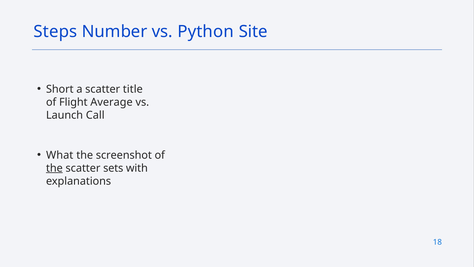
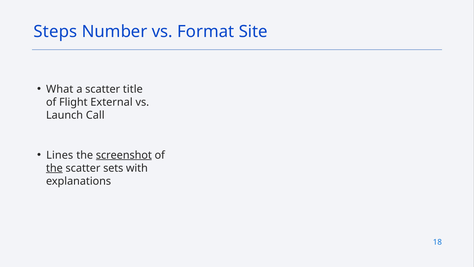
Python: Python -> Format
Short: Short -> What
Average: Average -> External
What: What -> Lines
screenshot underline: none -> present
